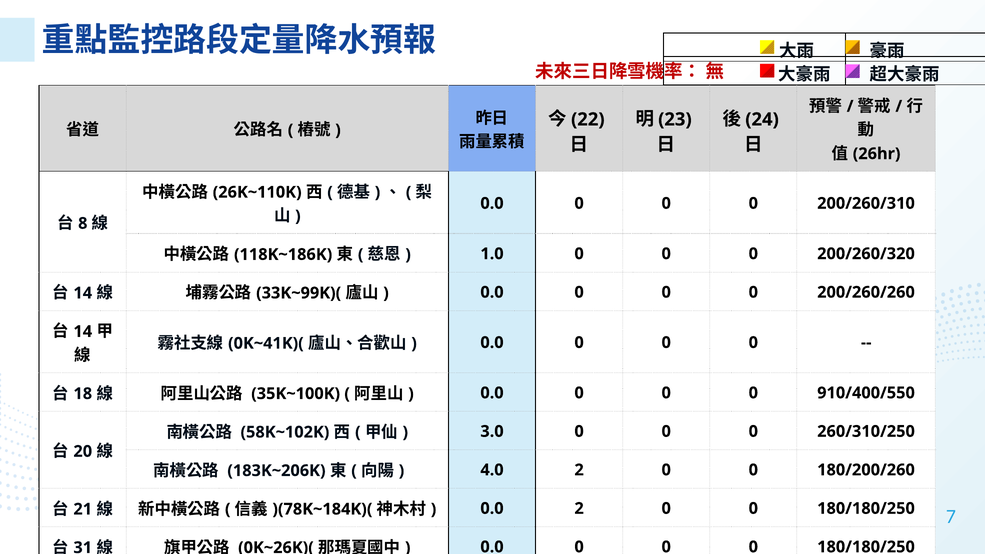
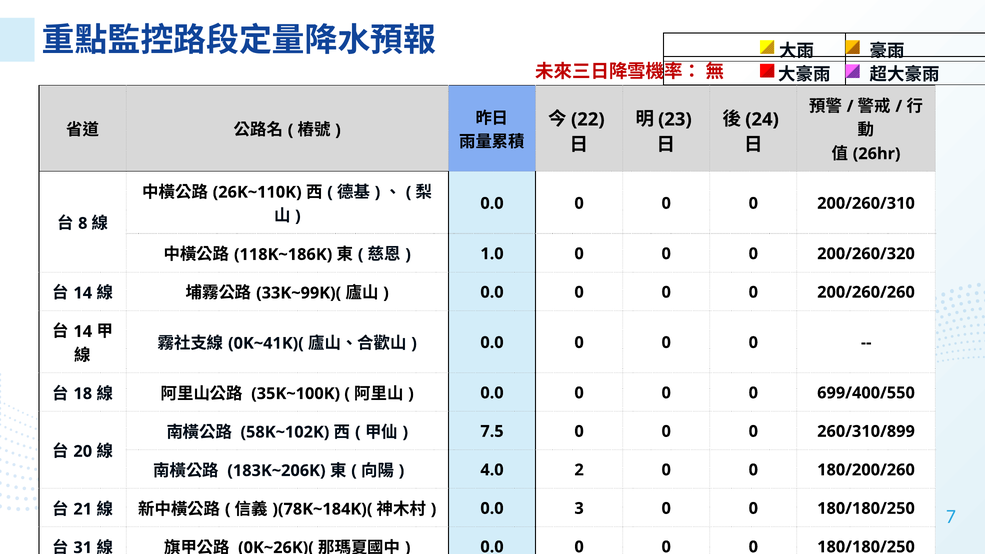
910/400/550: 910/400/550 -> 699/400/550
3.0: 3.0 -> 7.5
260/310/250: 260/310/250 -> 260/310/899
0.0 2: 2 -> 3
